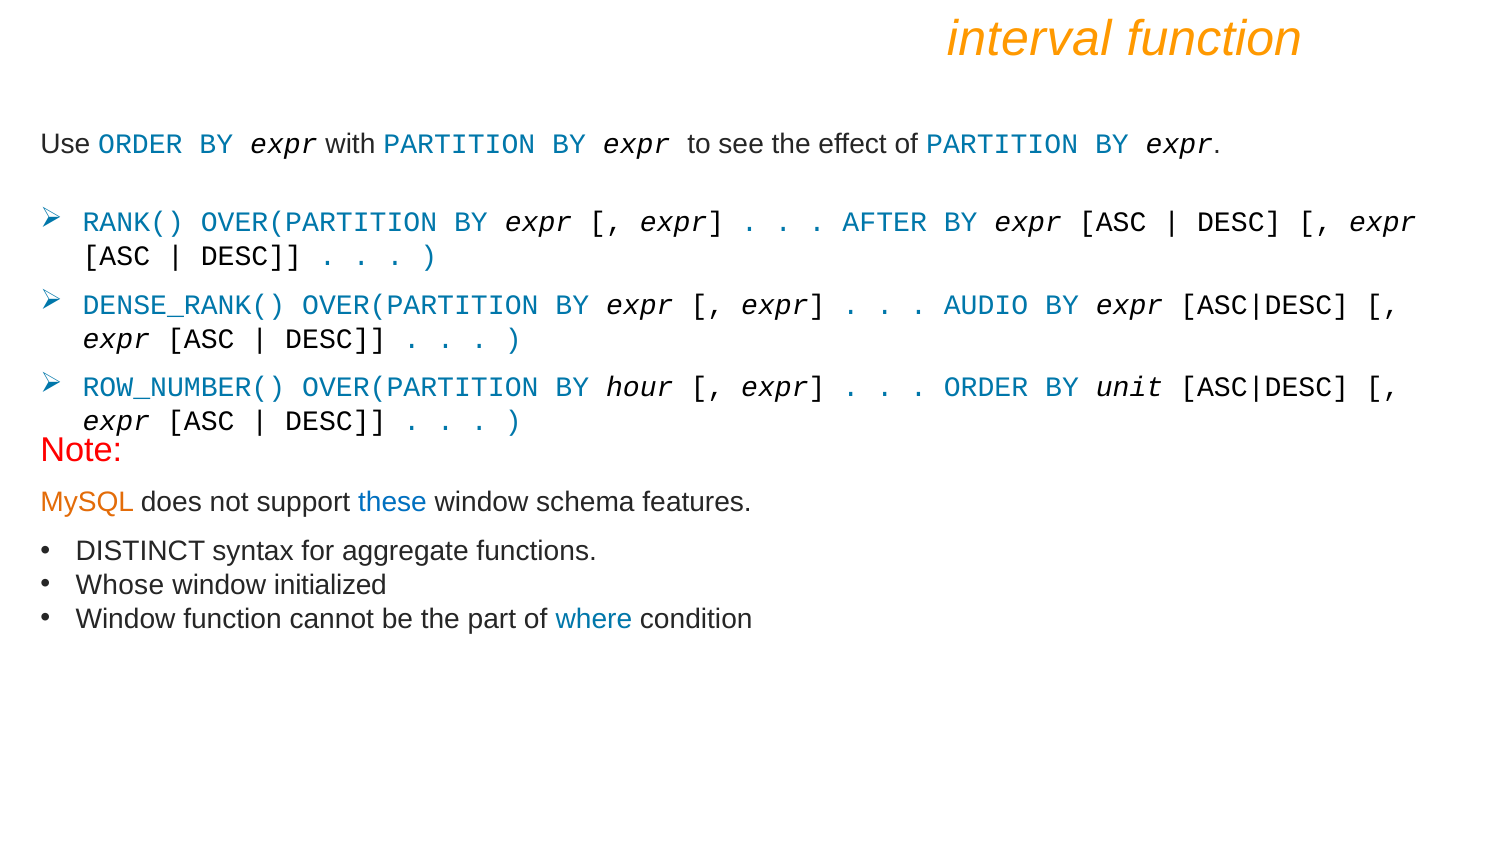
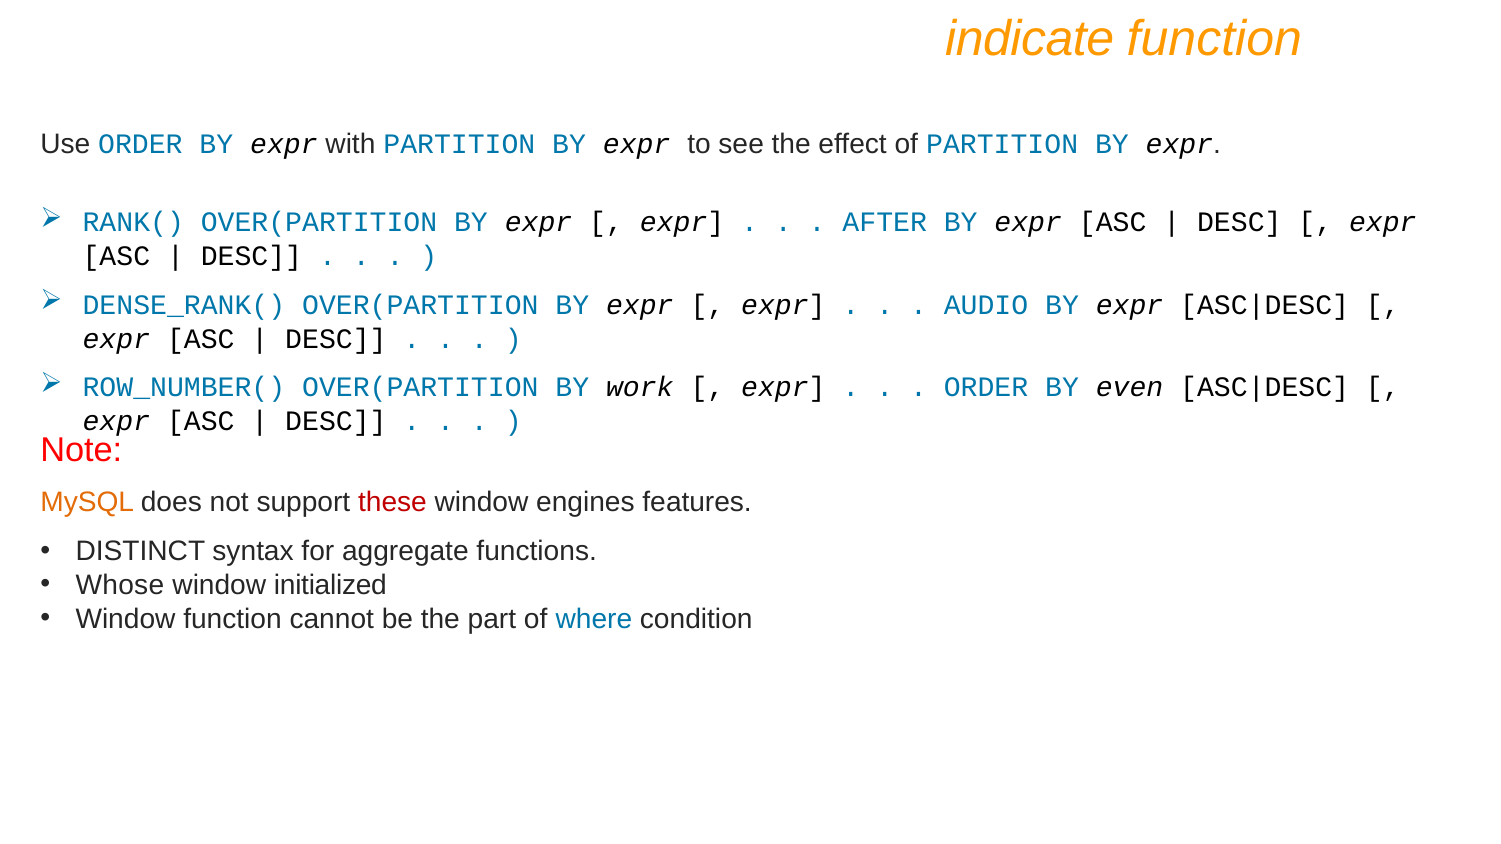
interval: interval -> indicate
hour: hour -> work
unit: unit -> even
these colour: blue -> red
schema: schema -> engines
